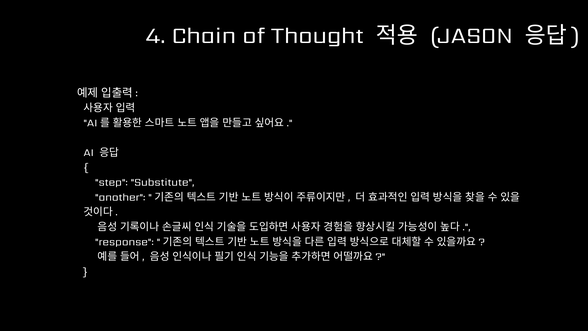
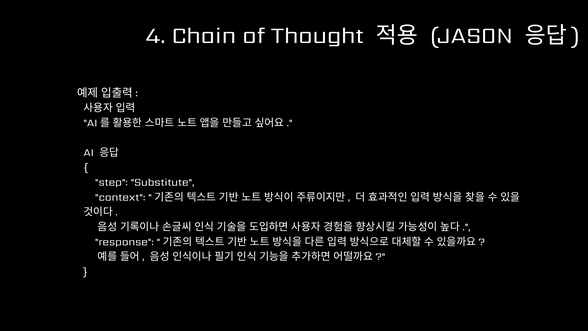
another: another -> context
